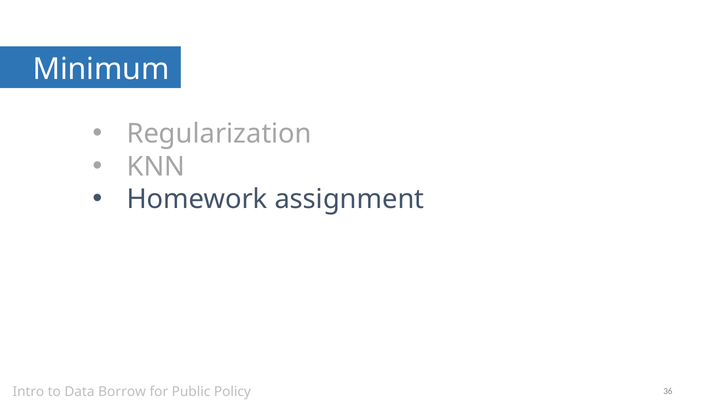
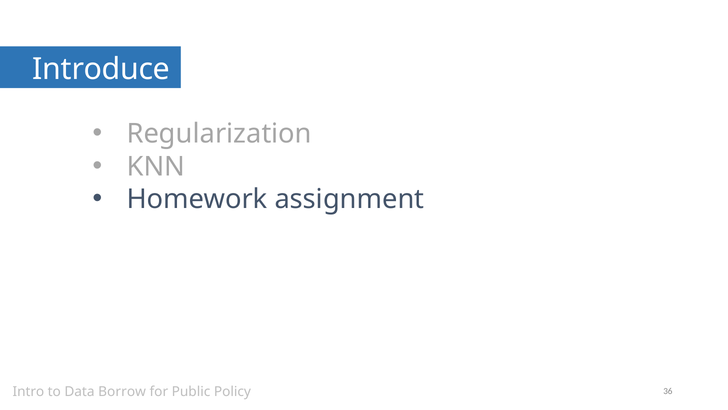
Minimum: Minimum -> Introduce
